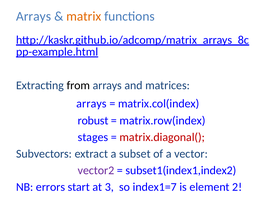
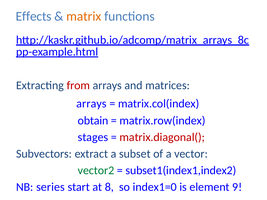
Arrays at (34, 16): Arrays -> Effects
from colour: black -> red
robust: robust -> obtain
vector2 colour: purple -> green
errors: errors -> series
3: 3 -> 8
index1=7: index1=7 -> index1=0
2: 2 -> 9
